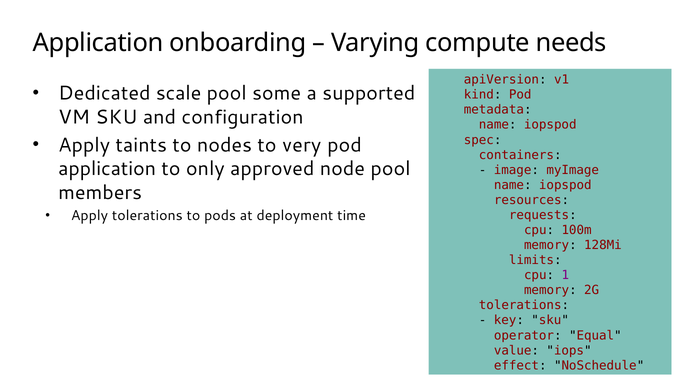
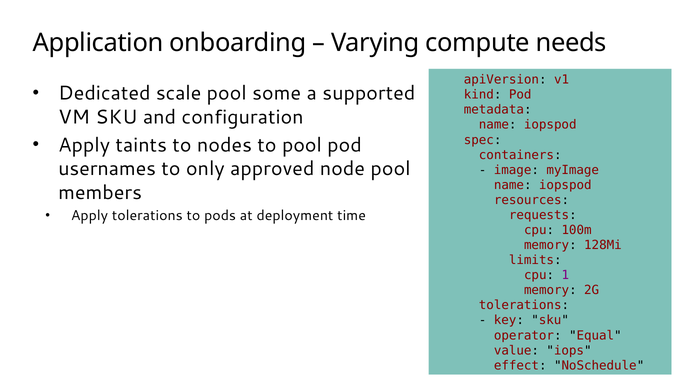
to very: very -> pool
application at (107, 169): application -> usernames
